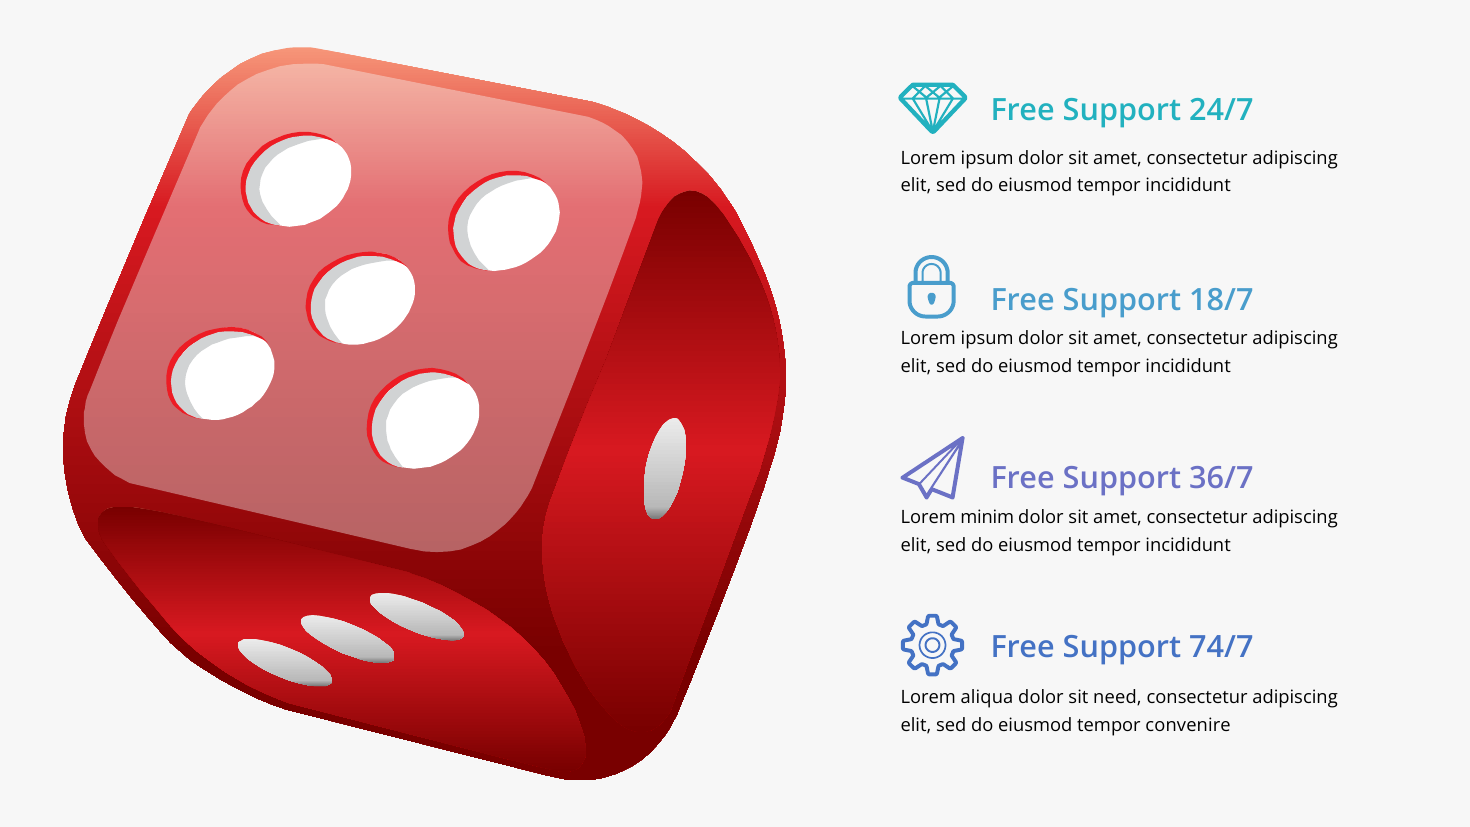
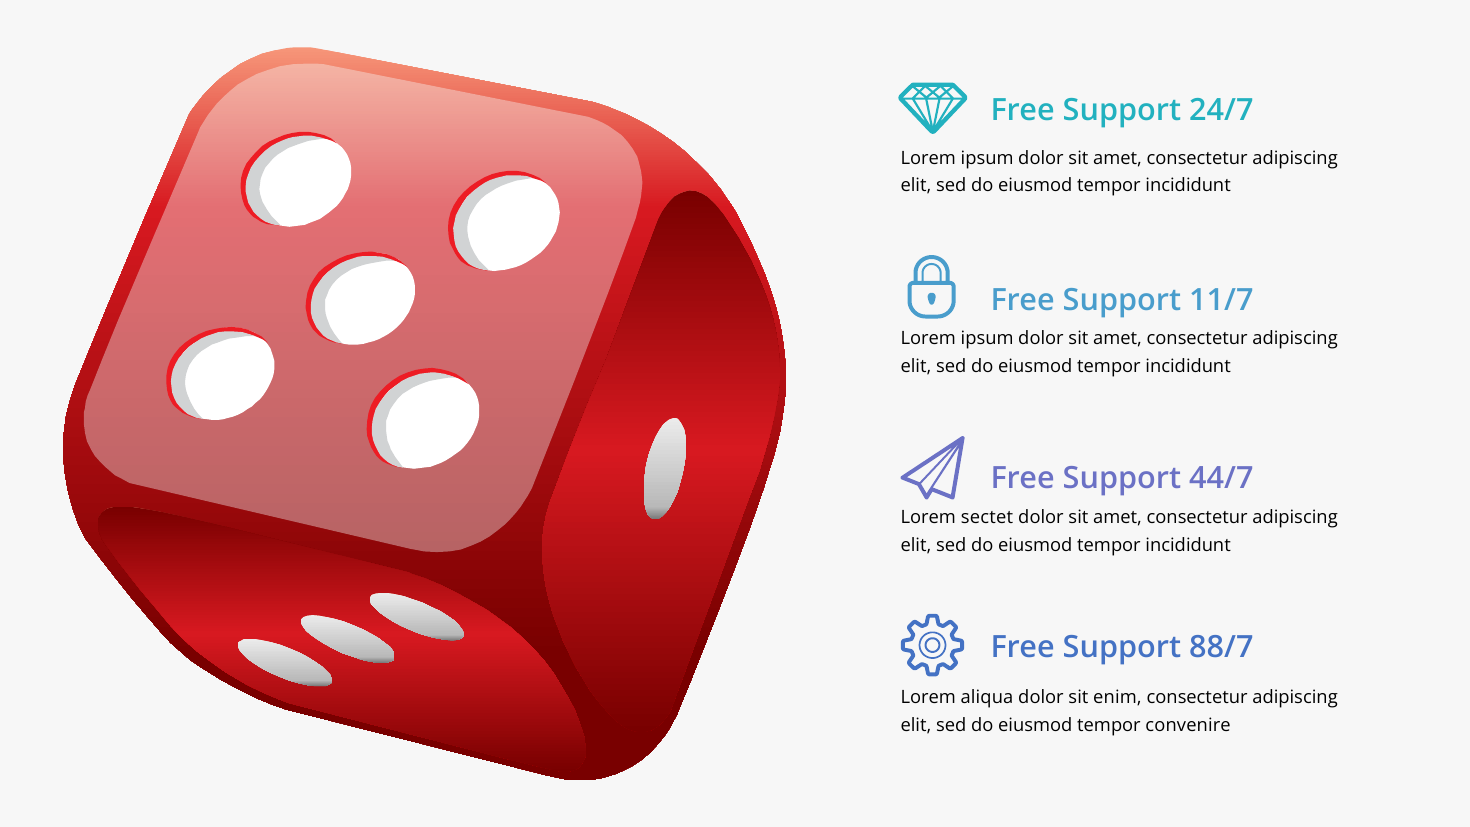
18/7: 18/7 -> 11/7
36/7: 36/7 -> 44/7
minim: minim -> sectet
74/7: 74/7 -> 88/7
need: need -> enim
